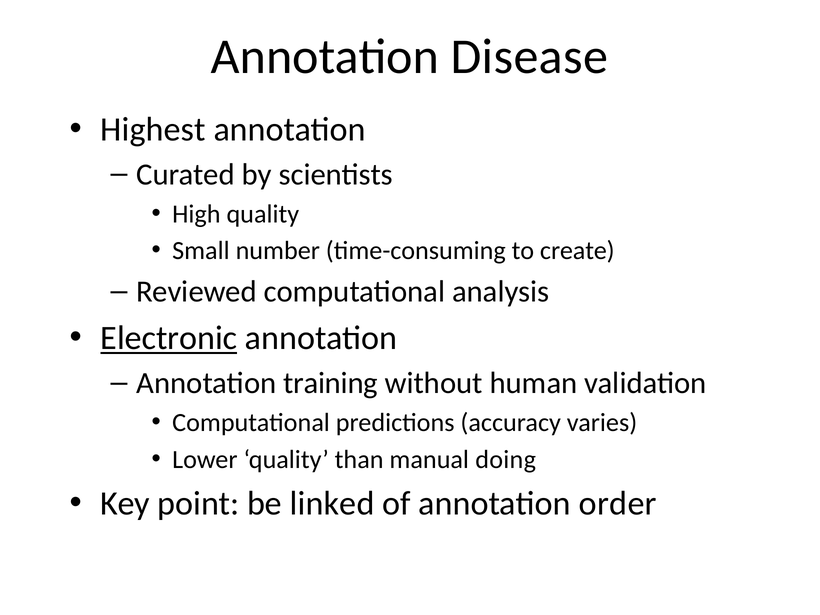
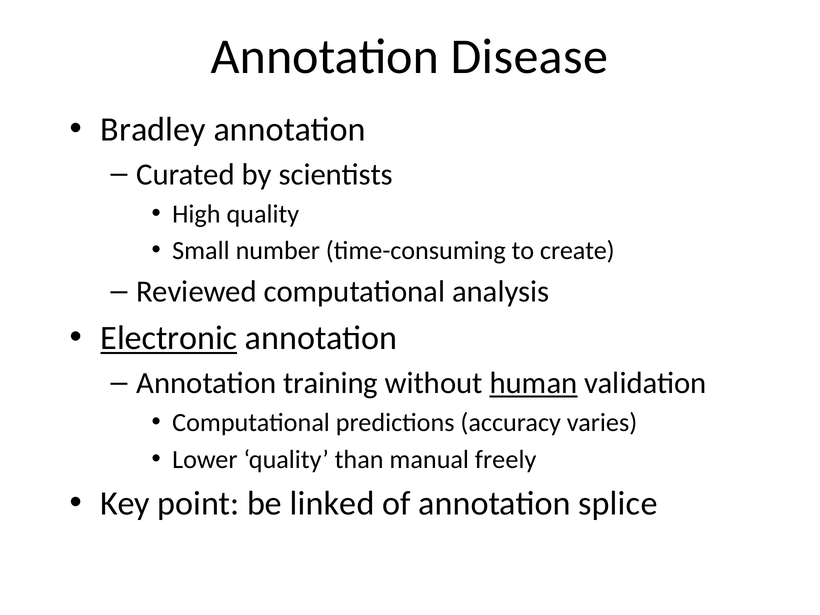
Highest: Highest -> Bradley
human underline: none -> present
doing: doing -> freely
order: order -> splice
